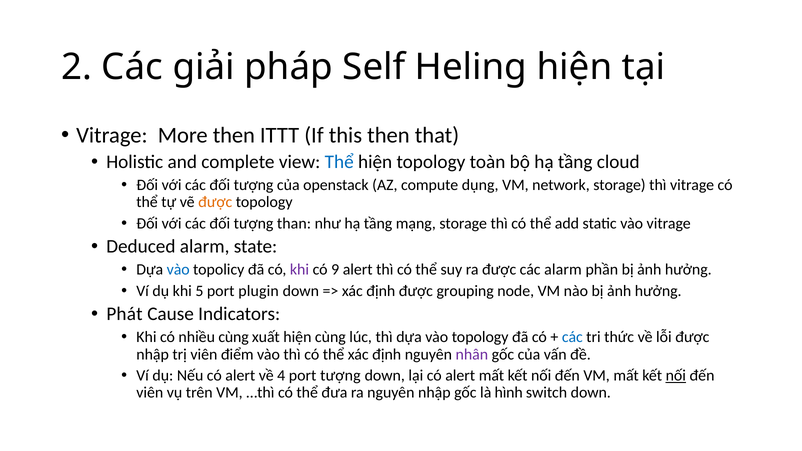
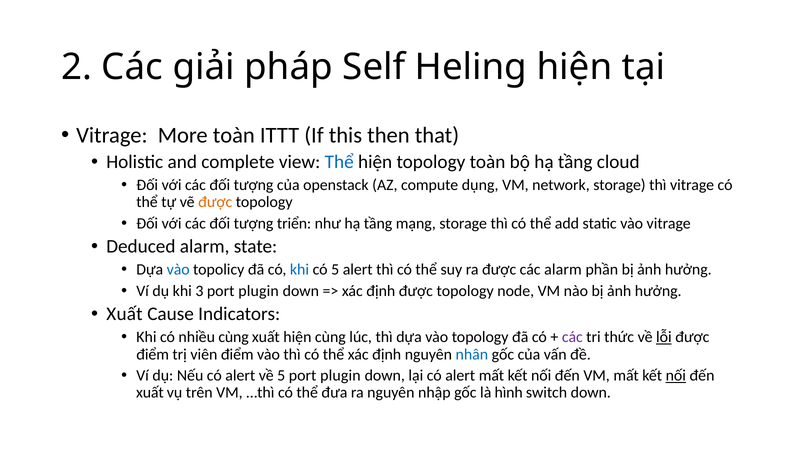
More then: then -> toàn
than: than -> triển
khi at (299, 270) colour: purple -> blue
có 9: 9 -> 5
5: 5 -> 3
định được grouping: grouping -> topology
Phát at (124, 314): Phát -> Xuất
các at (572, 337) colour: blue -> purple
lỗi underline: none -> present
nhập at (153, 354): nhập -> điểm
nhân colour: purple -> blue
về 4: 4 -> 5
tượng at (340, 376): tượng -> plugin
viên at (150, 393): viên -> xuất
